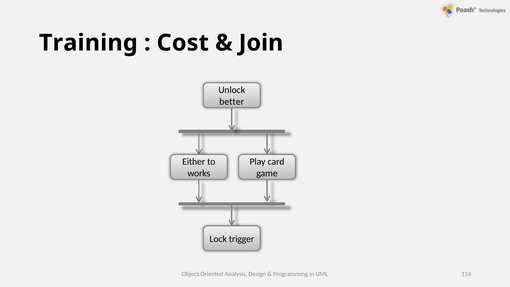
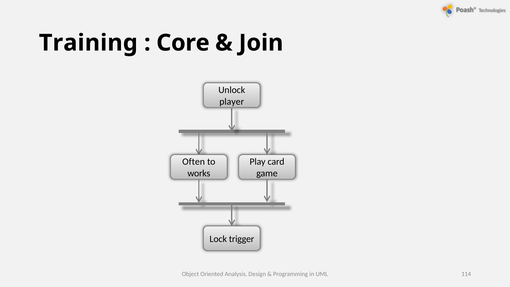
Cost: Cost -> Core
better: better -> player
Either: Either -> Often
